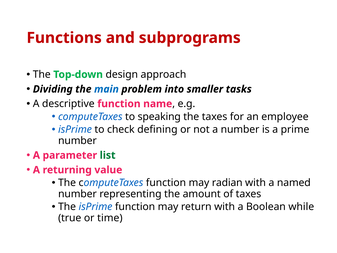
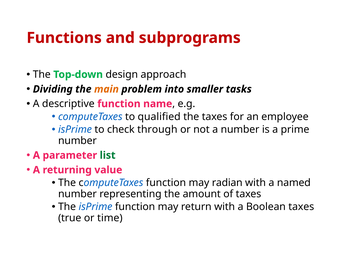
main colour: blue -> orange
speaking: speaking -> qualified
defining: defining -> through
Boolean while: while -> taxes
